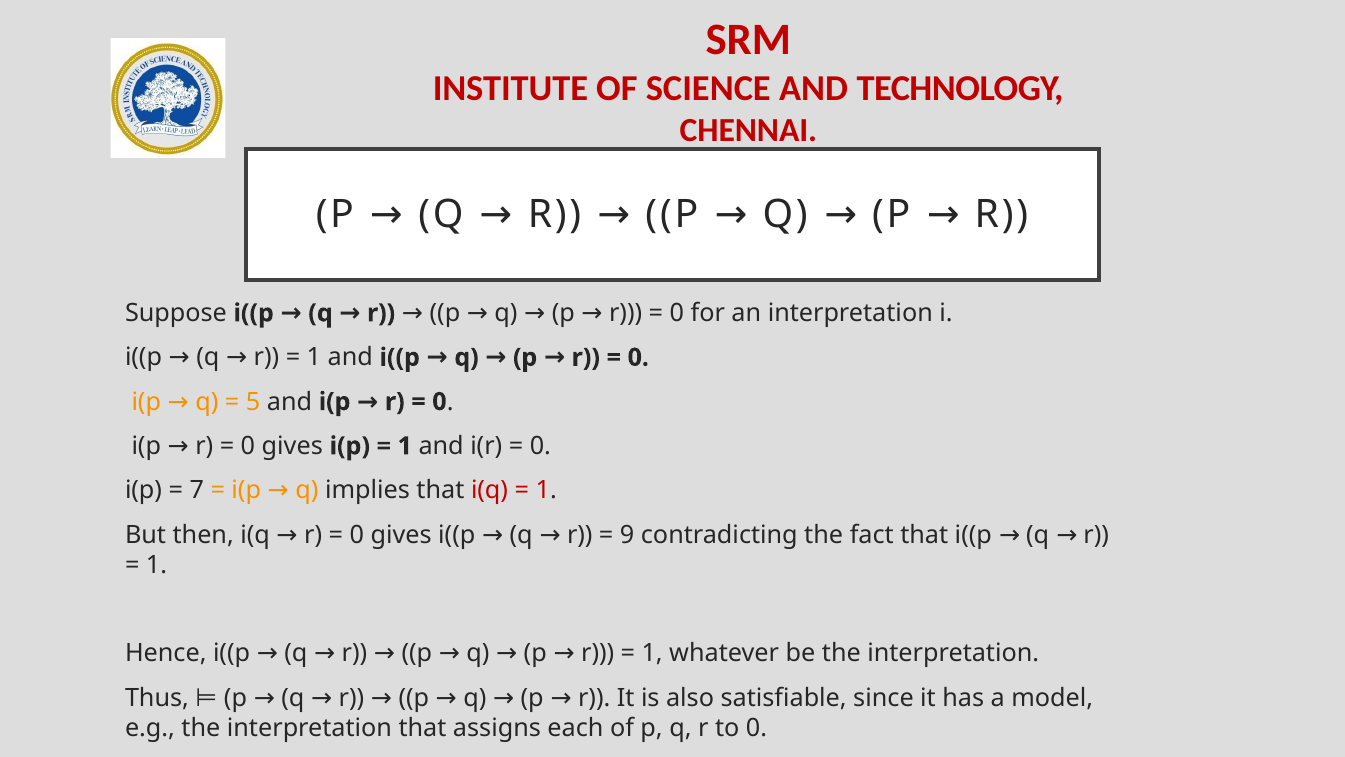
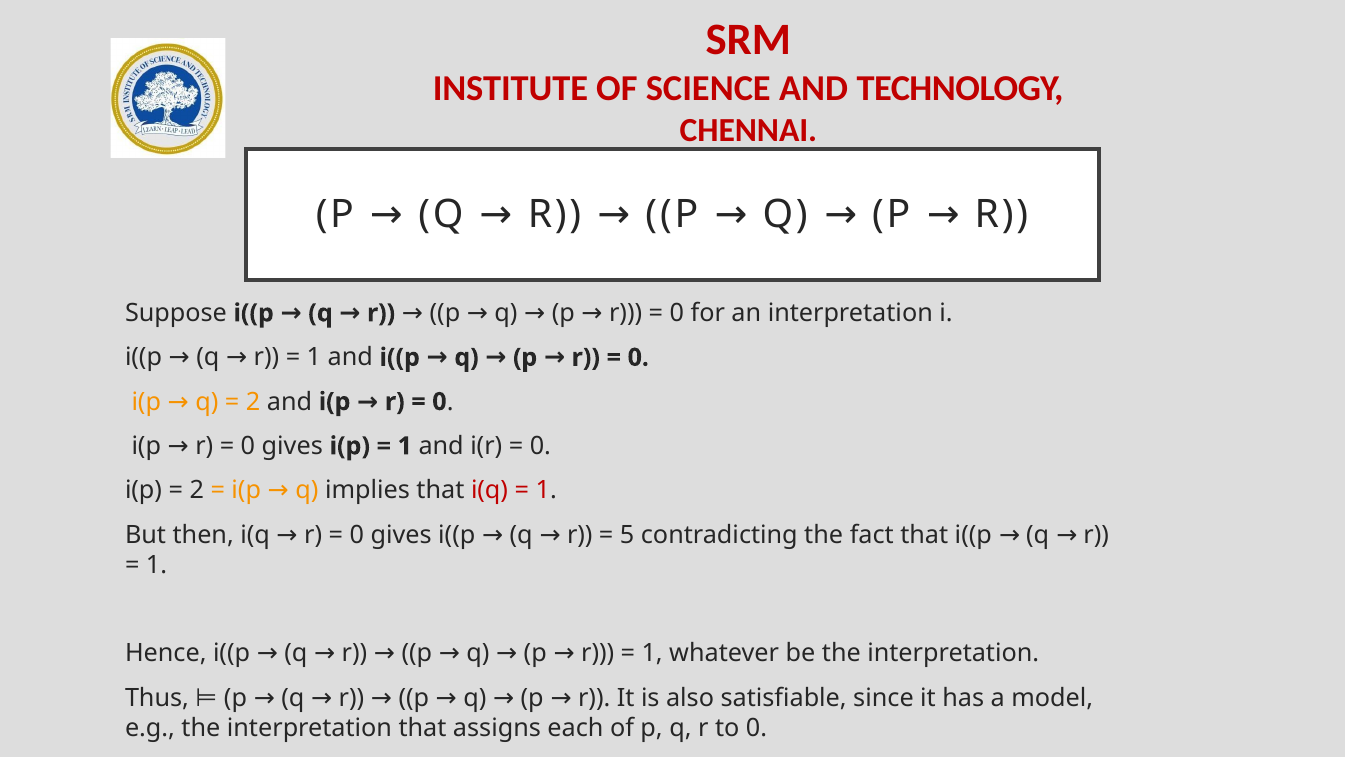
5 at (253, 402): 5 -> 2
7 at (197, 490): 7 -> 2
9: 9 -> 5
